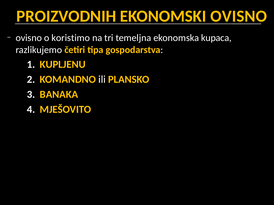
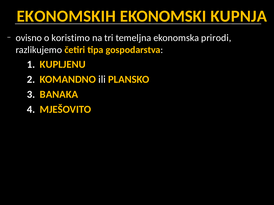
PROIZVODNIH: PROIZVODNIH -> EKONOMSKIH
EKONOMSKI OVISNO: OVISNO -> KUPNJA
kupaca: kupaca -> prirodi
